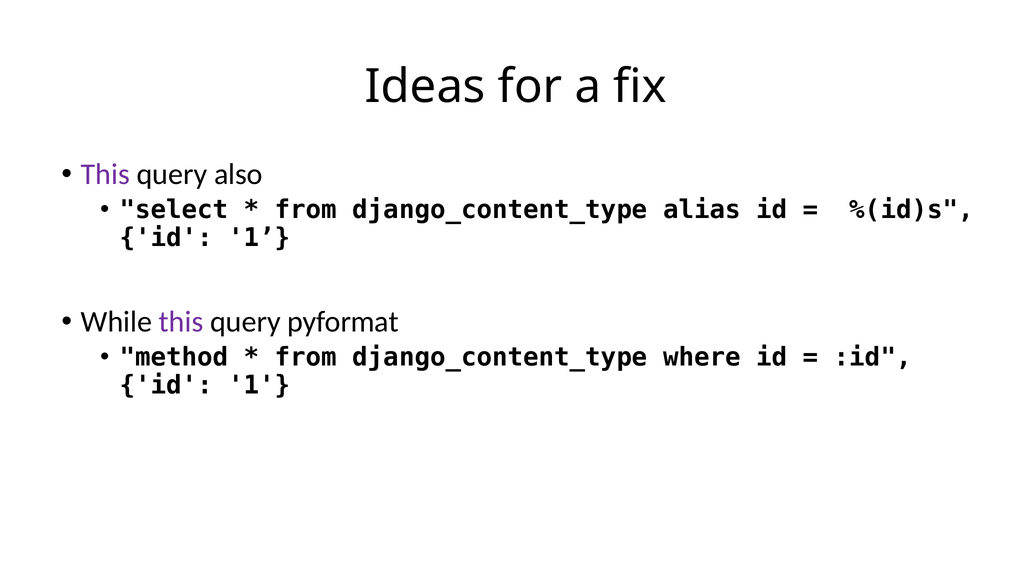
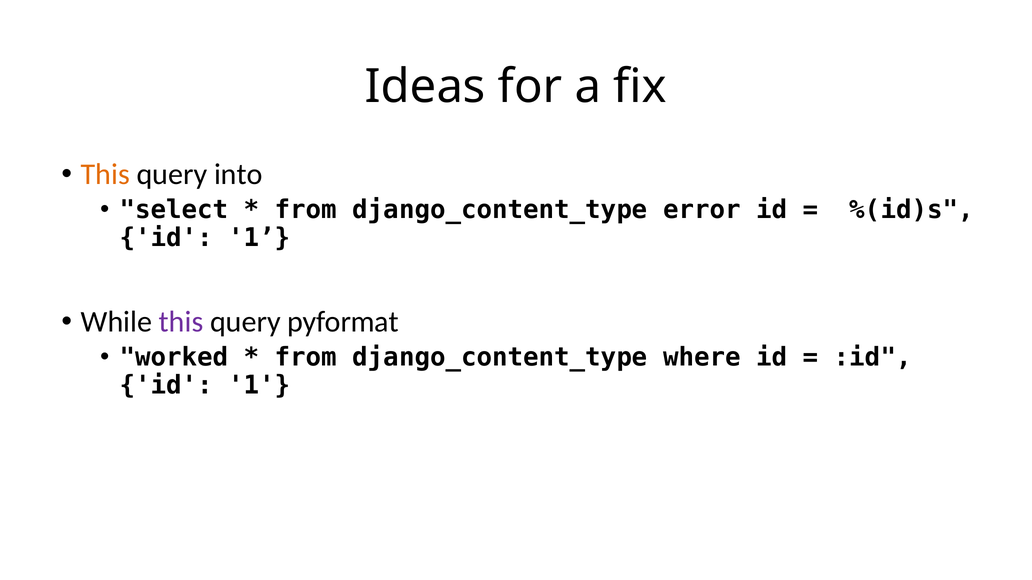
This at (105, 174) colour: purple -> orange
also: also -> into
alias: alias -> error
method: method -> worked
